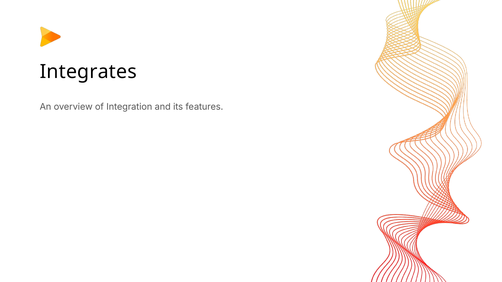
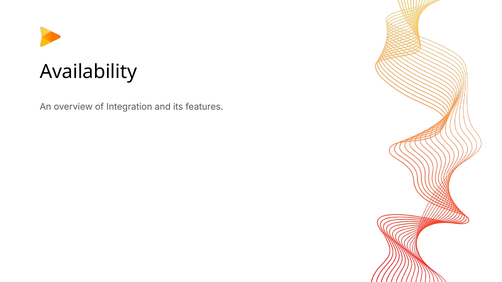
Integrates: Integrates -> Availability
